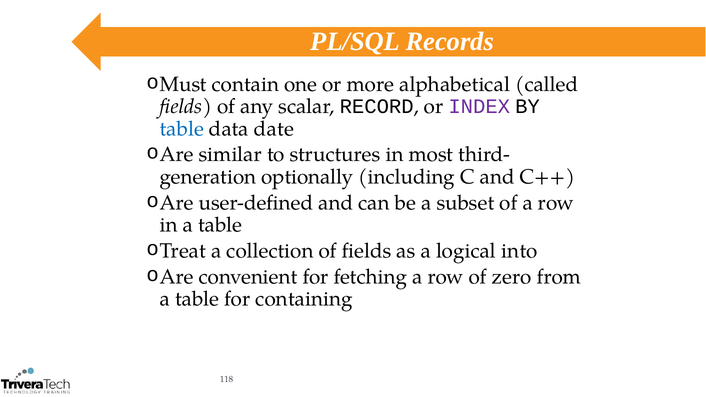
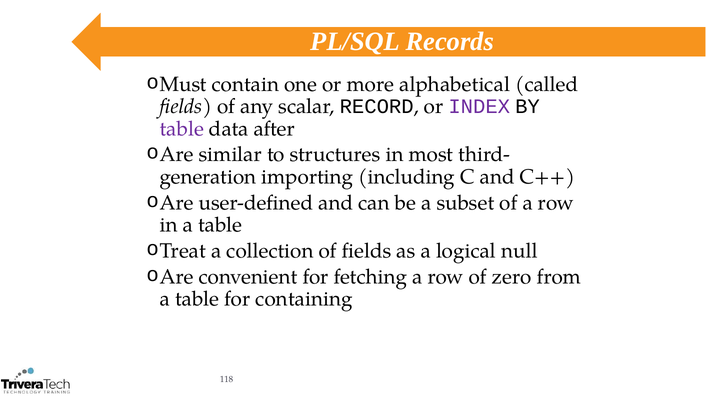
table at (182, 129) colour: blue -> purple
date: date -> after
optionally: optionally -> importing
into: into -> null
